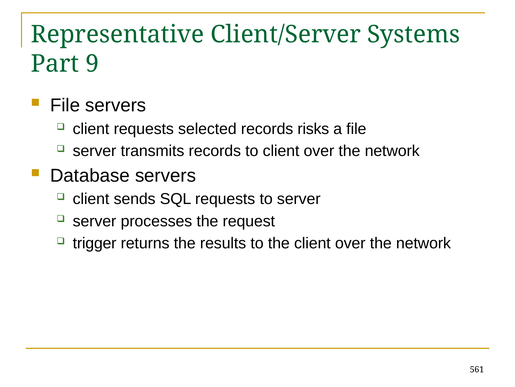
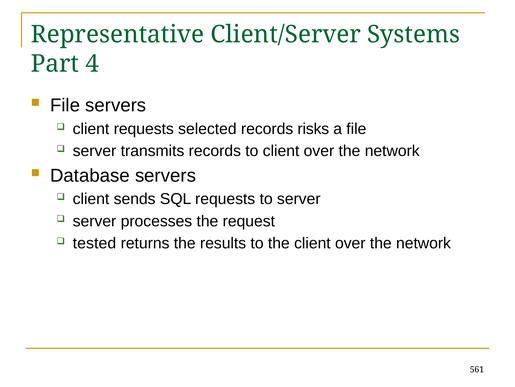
9: 9 -> 4
trigger: trigger -> tested
